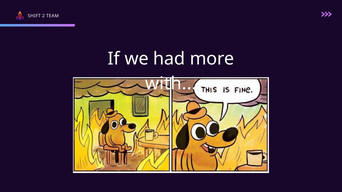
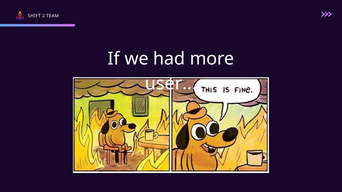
with: with -> user
